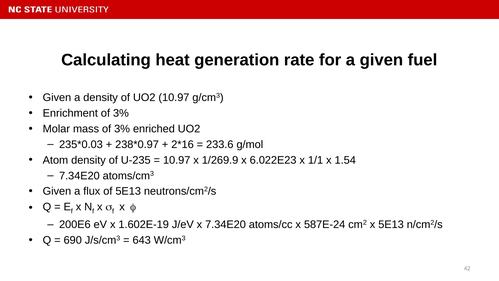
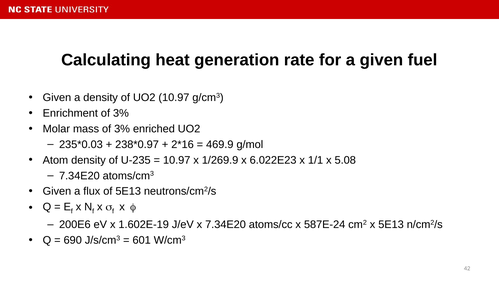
233.6: 233.6 -> 469.9
1.54: 1.54 -> 5.08
643: 643 -> 601
